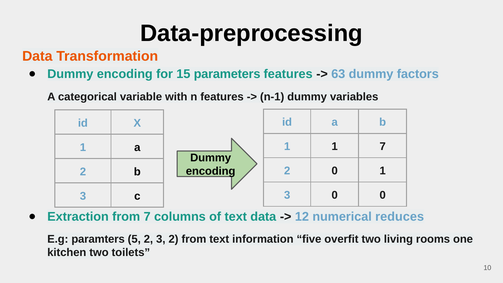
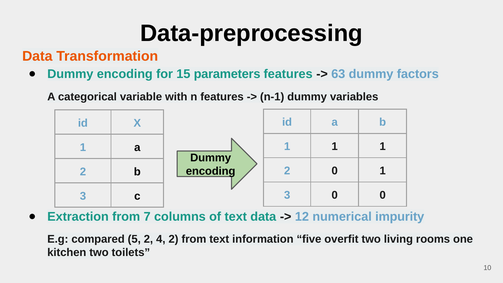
1 1 7: 7 -> 1
reduces: reduces -> impurity
paramters: paramters -> compared
2 3: 3 -> 4
